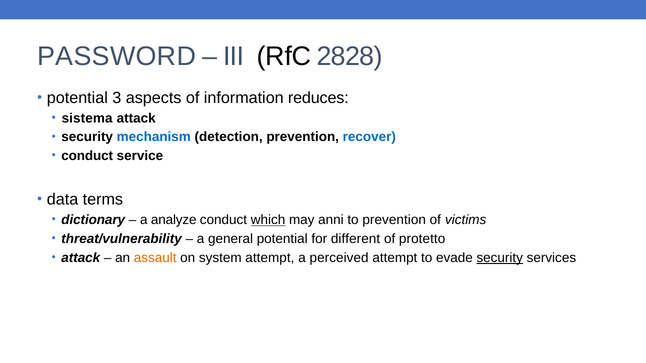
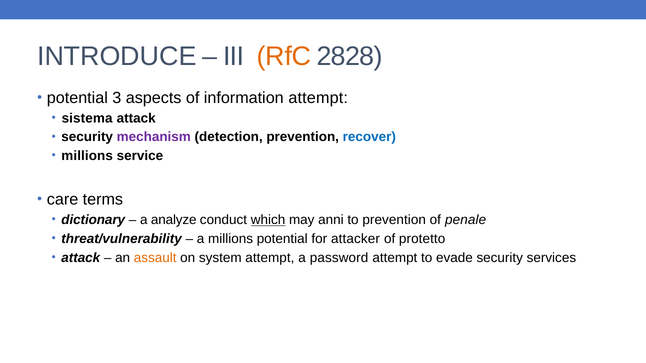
PASSWORD: PASSWORD -> INTRODUCE
RfC colour: black -> orange
information reduces: reduces -> attempt
mechanism colour: blue -> purple
conduct at (87, 156): conduct -> millions
data: data -> care
victims: victims -> penale
a general: general -> millions
different: different -> attacker
perceived: perceived -> password
security at (500, 258) underline: present -> none
